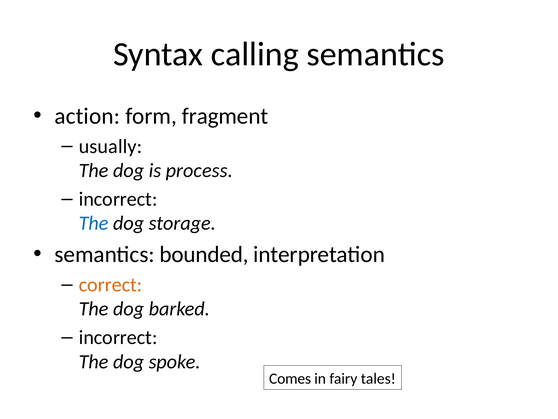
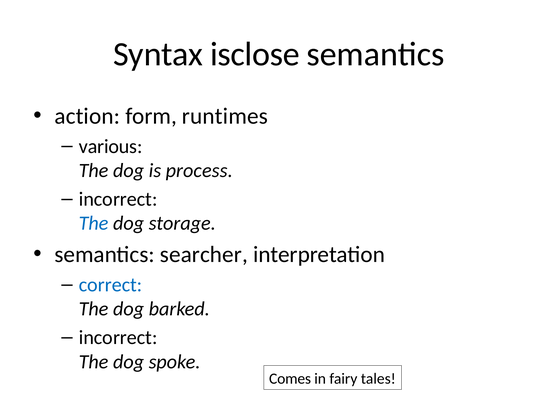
calling: calling -> isclose
fragment: fragment -> runtimes
usually: usually -> various
bounded: bounded -> searcher
correct colour: orange -> blue
